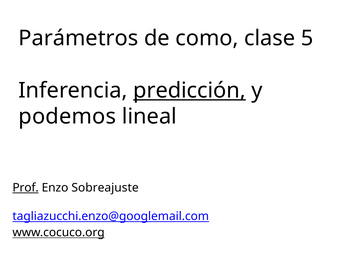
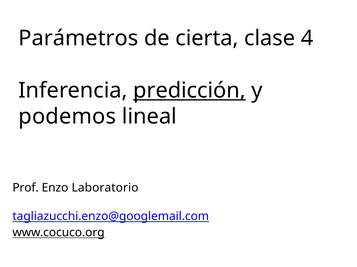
como: como -> cierta
5: 5 -> 4
Prof underline: present -> none
Sobreajuste: Sobreajuste -> Laboratorio
